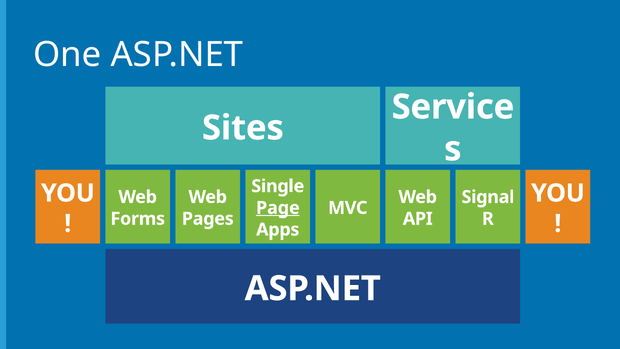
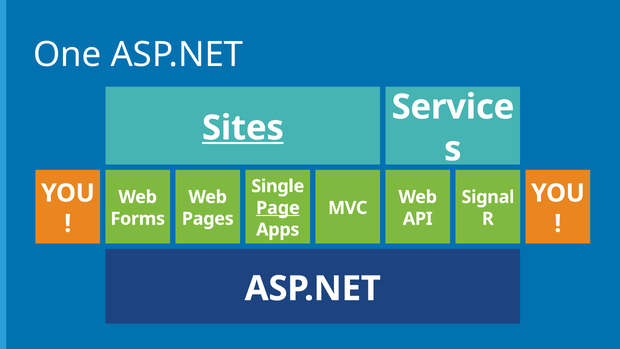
Sites underline: none -> present
